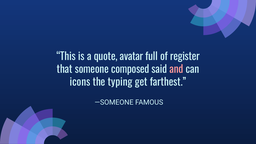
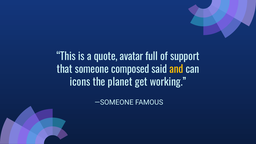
register: register -> support
and colour: pink -> yellow
typing: typing -> planet
farthest: farthest -> working
